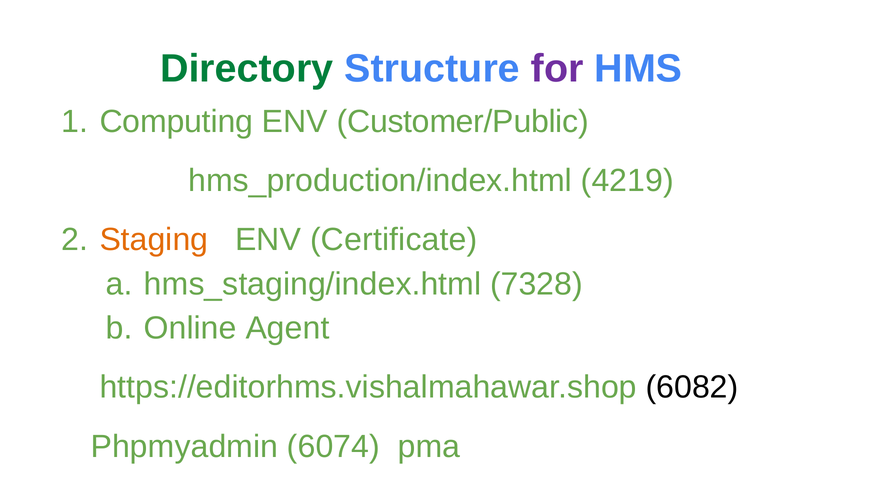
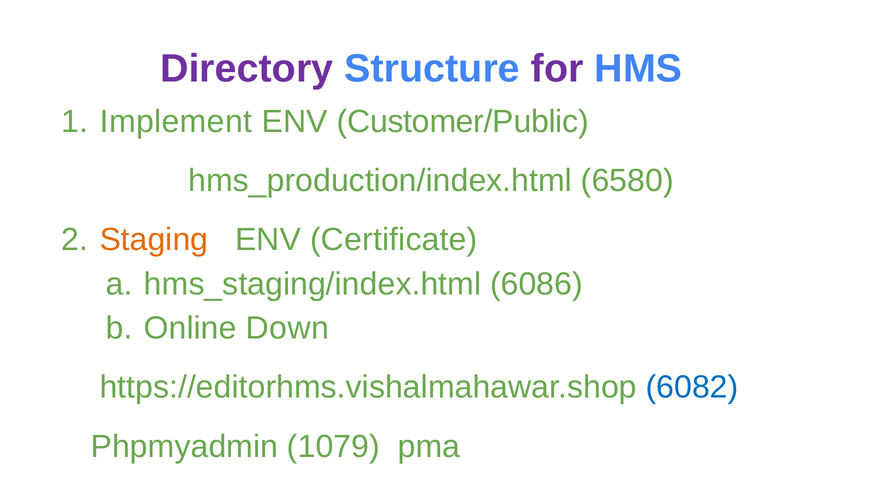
Directory colour: green -> purple
Computing: Computing -> Implement
4219: 4219 -> 6580
7328: 7328 -> 6086
Agent: Agent -> Down
6082 colour: black -> blue
6074: 6074 -> 1079
